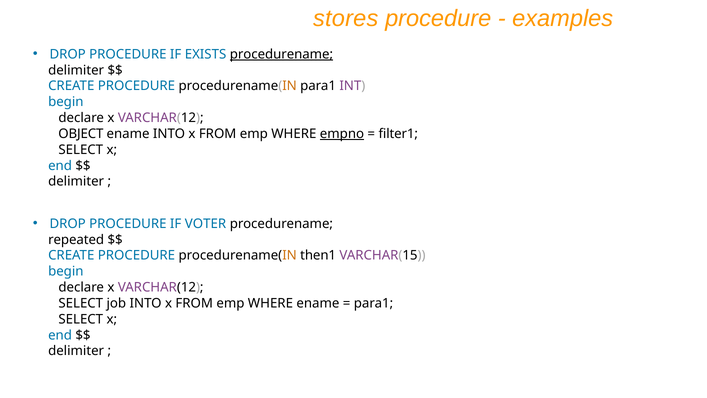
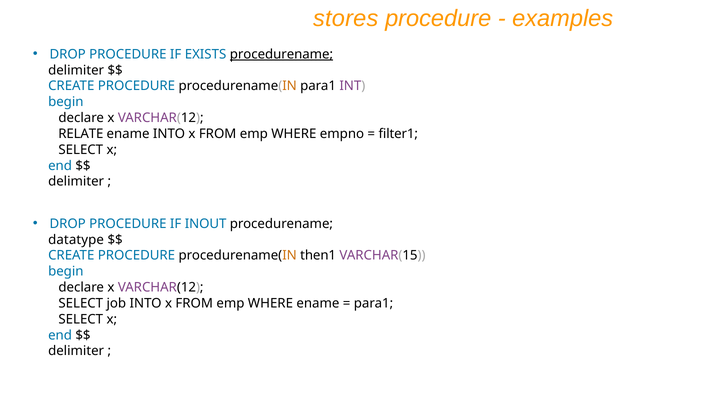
OBJECT: OBJECT -> RELATE
empno underline: present -> none
VOTER: VOTER -> INOUT
repeated: repeated -> datatype
